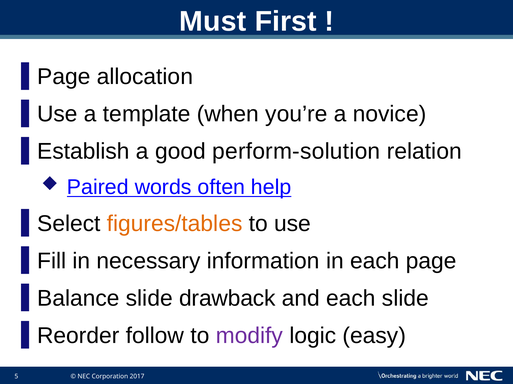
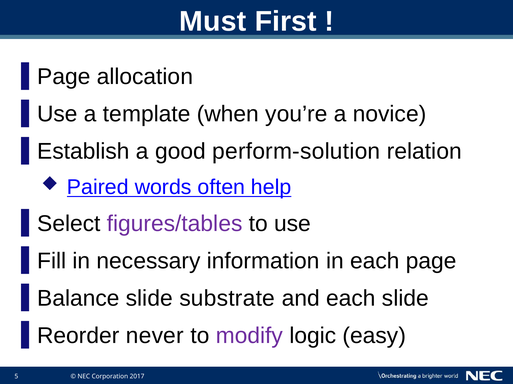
figures/tables colour: orange -> purple
drawback: drawback -> substrate
follow: follow -> never
